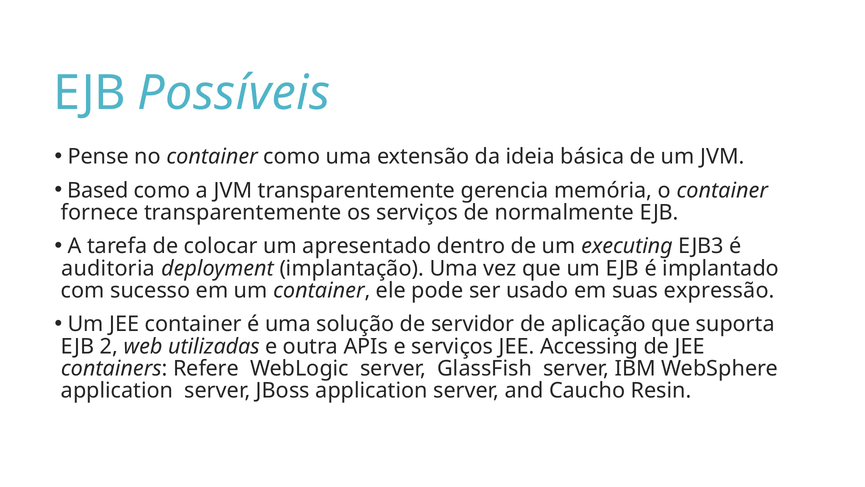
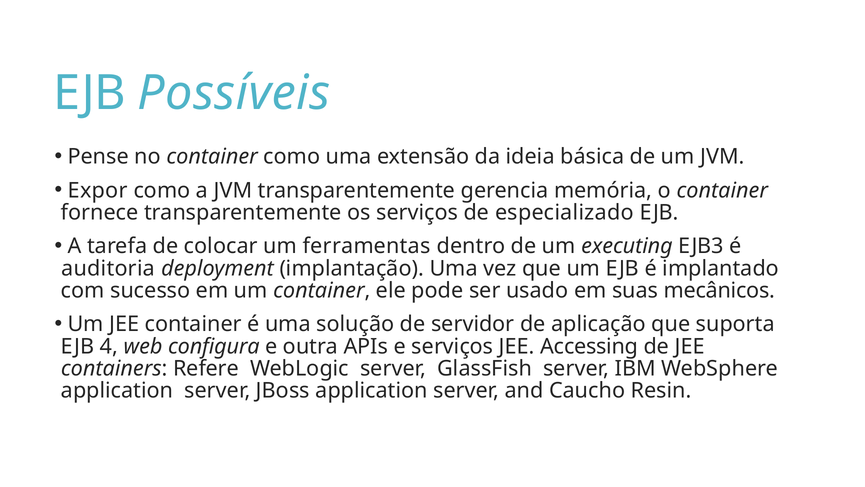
Based: Based -> Expor
normalmente: normalmente -> especializado
apresentado: apresentado -> ferramentas
expressão: expressão -> mecânicos
2: 2 -> 4
utilizadas: utilizadas -> configura
